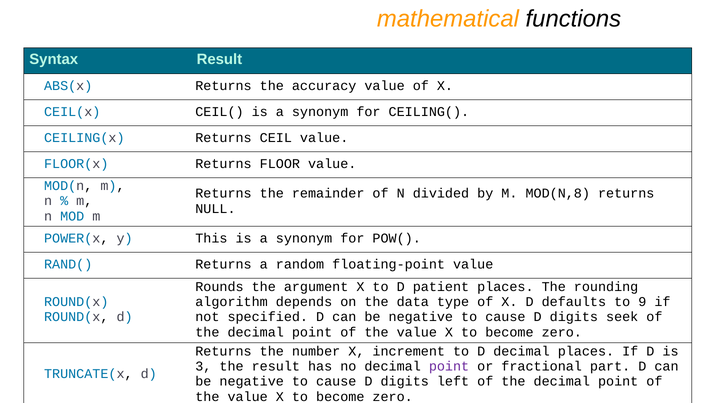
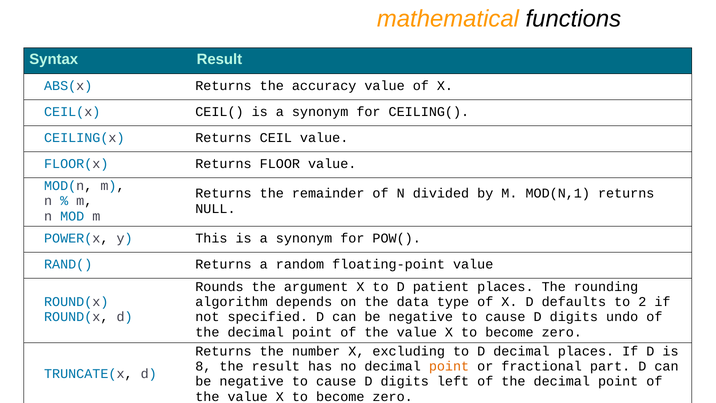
MOD(N,8: MOD(N,8 -> MOD(N,1
9: 9 -> 2
seek: seek -> undo
increment: increment -> excluding
3: 3 -> 8
point at (449, 366) colour: purple -> orange
